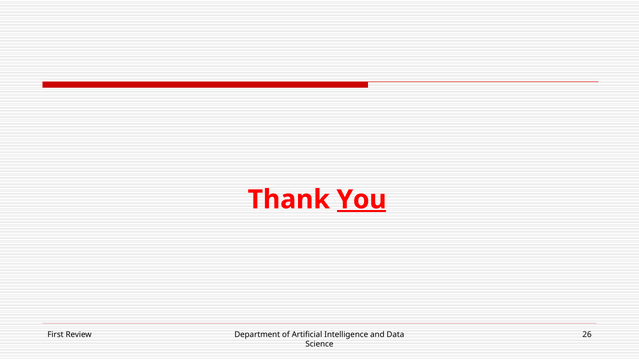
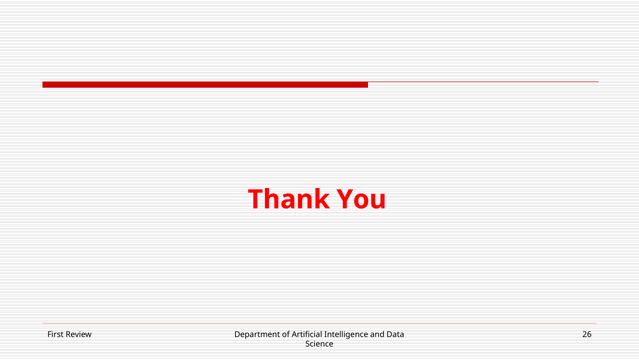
You underline: present -> none
